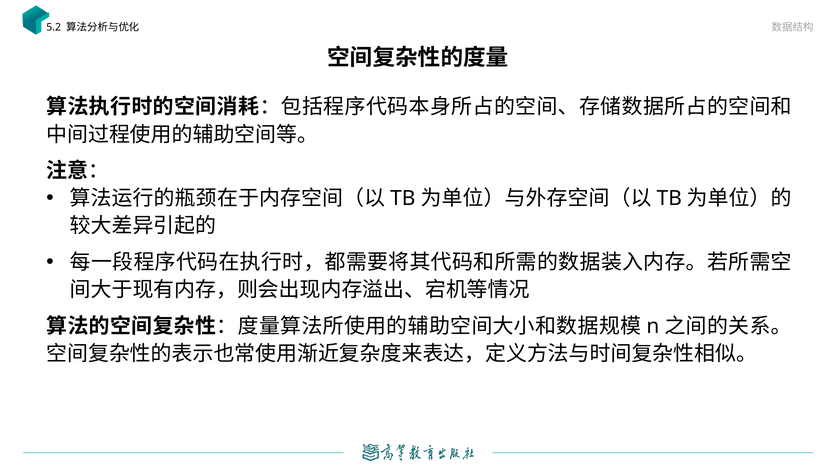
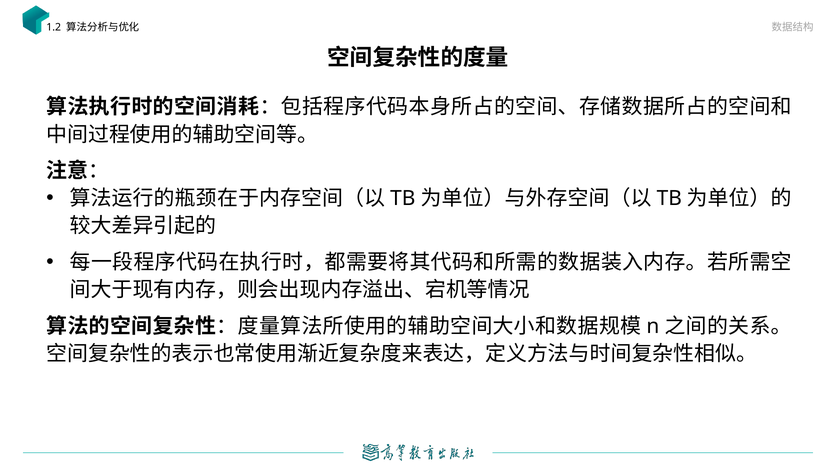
5.2: 5.2 -> 1.2
